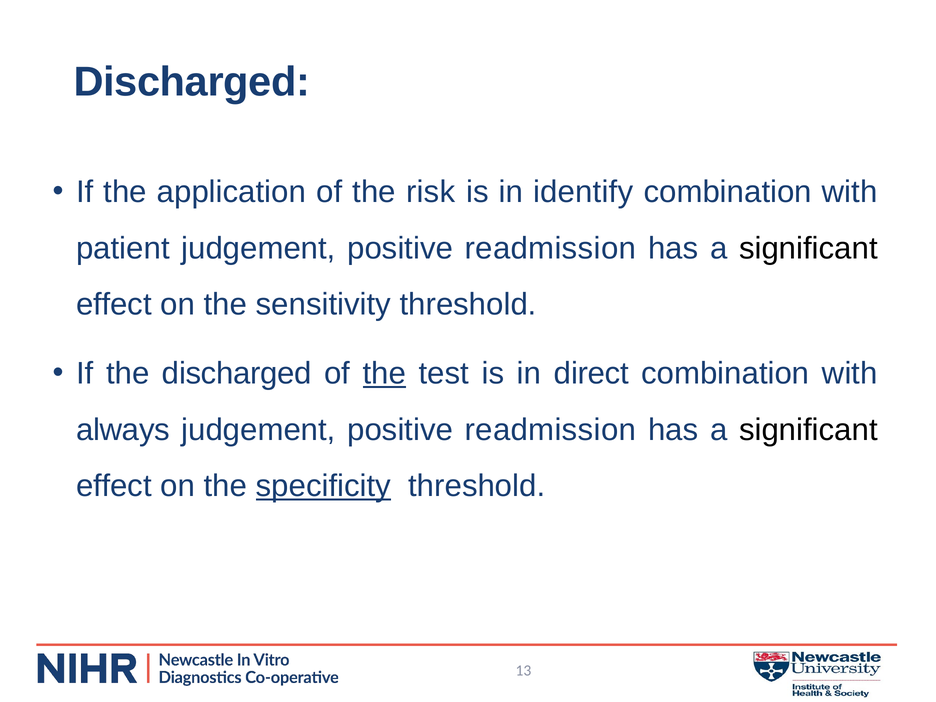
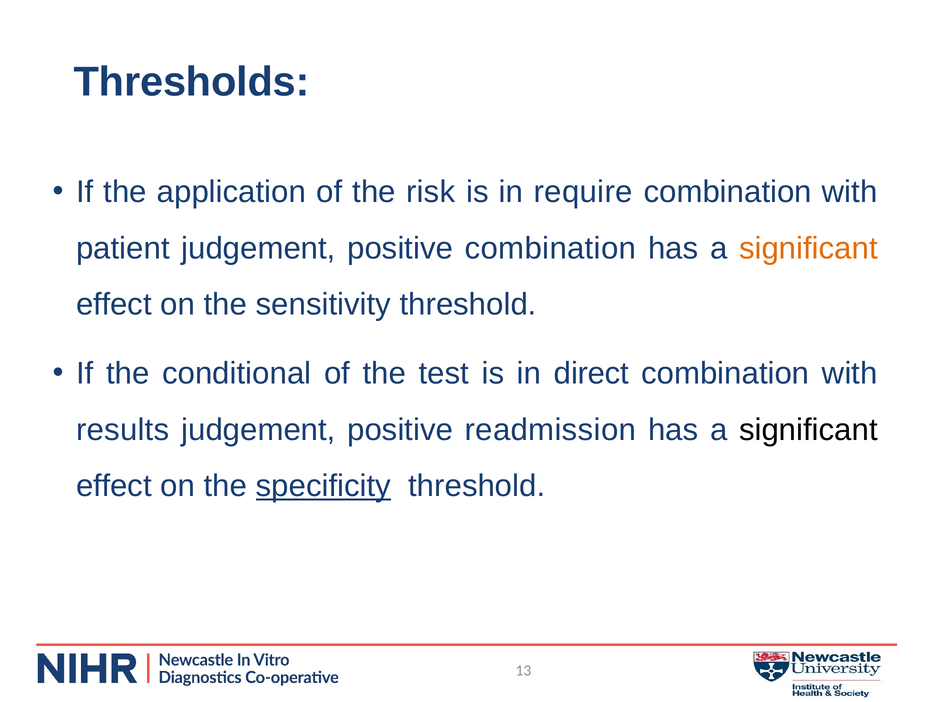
Discharged at (192, 82): Discharged -> Thresholds
identify: identify -> require
readmission at (550, 248): readmission -> combination
significant at (808, 248) colour: black -> orange
the discharged: discharged -> conditional
the at (384, 374) underline: present -> none
always: always -> results
